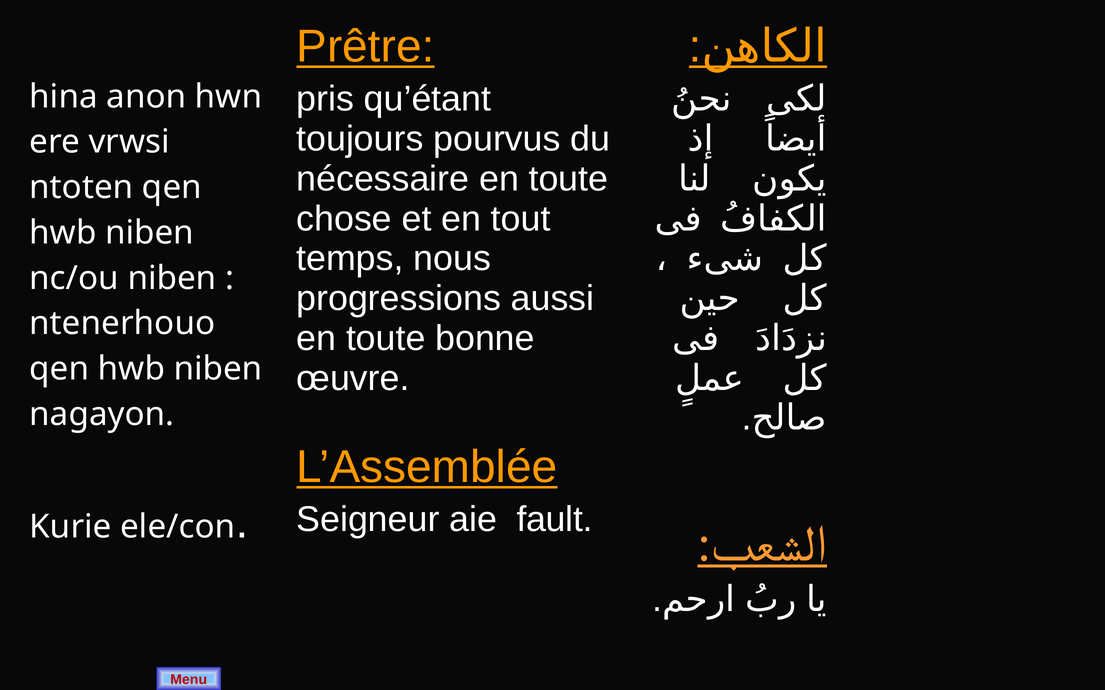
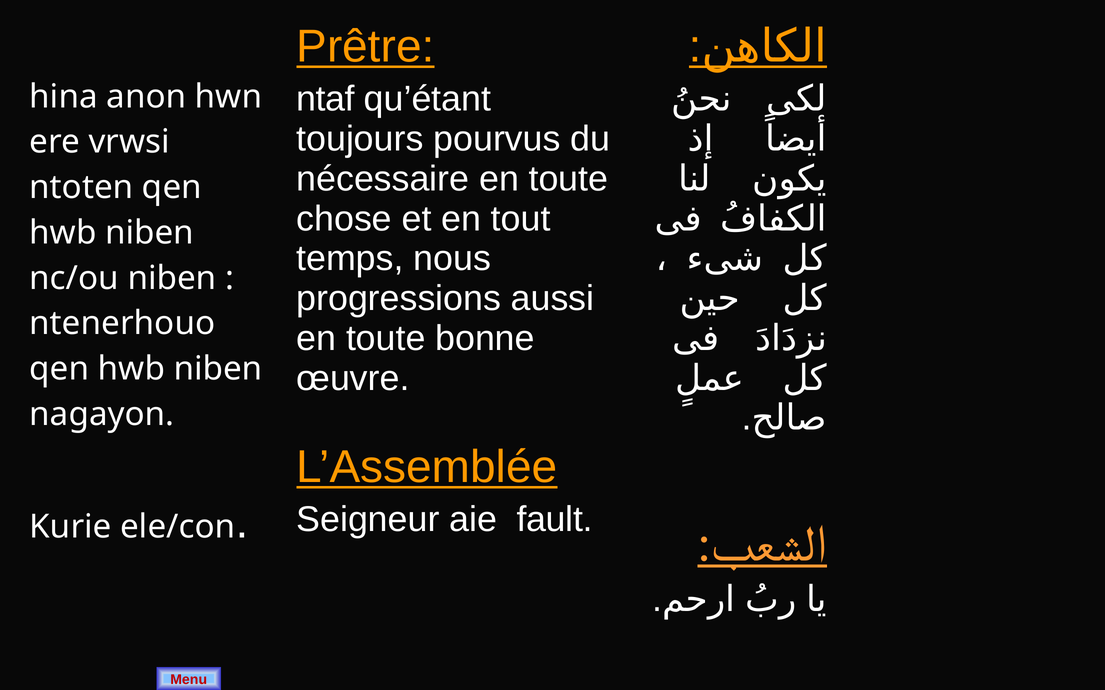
pris: pris -> ntaf
